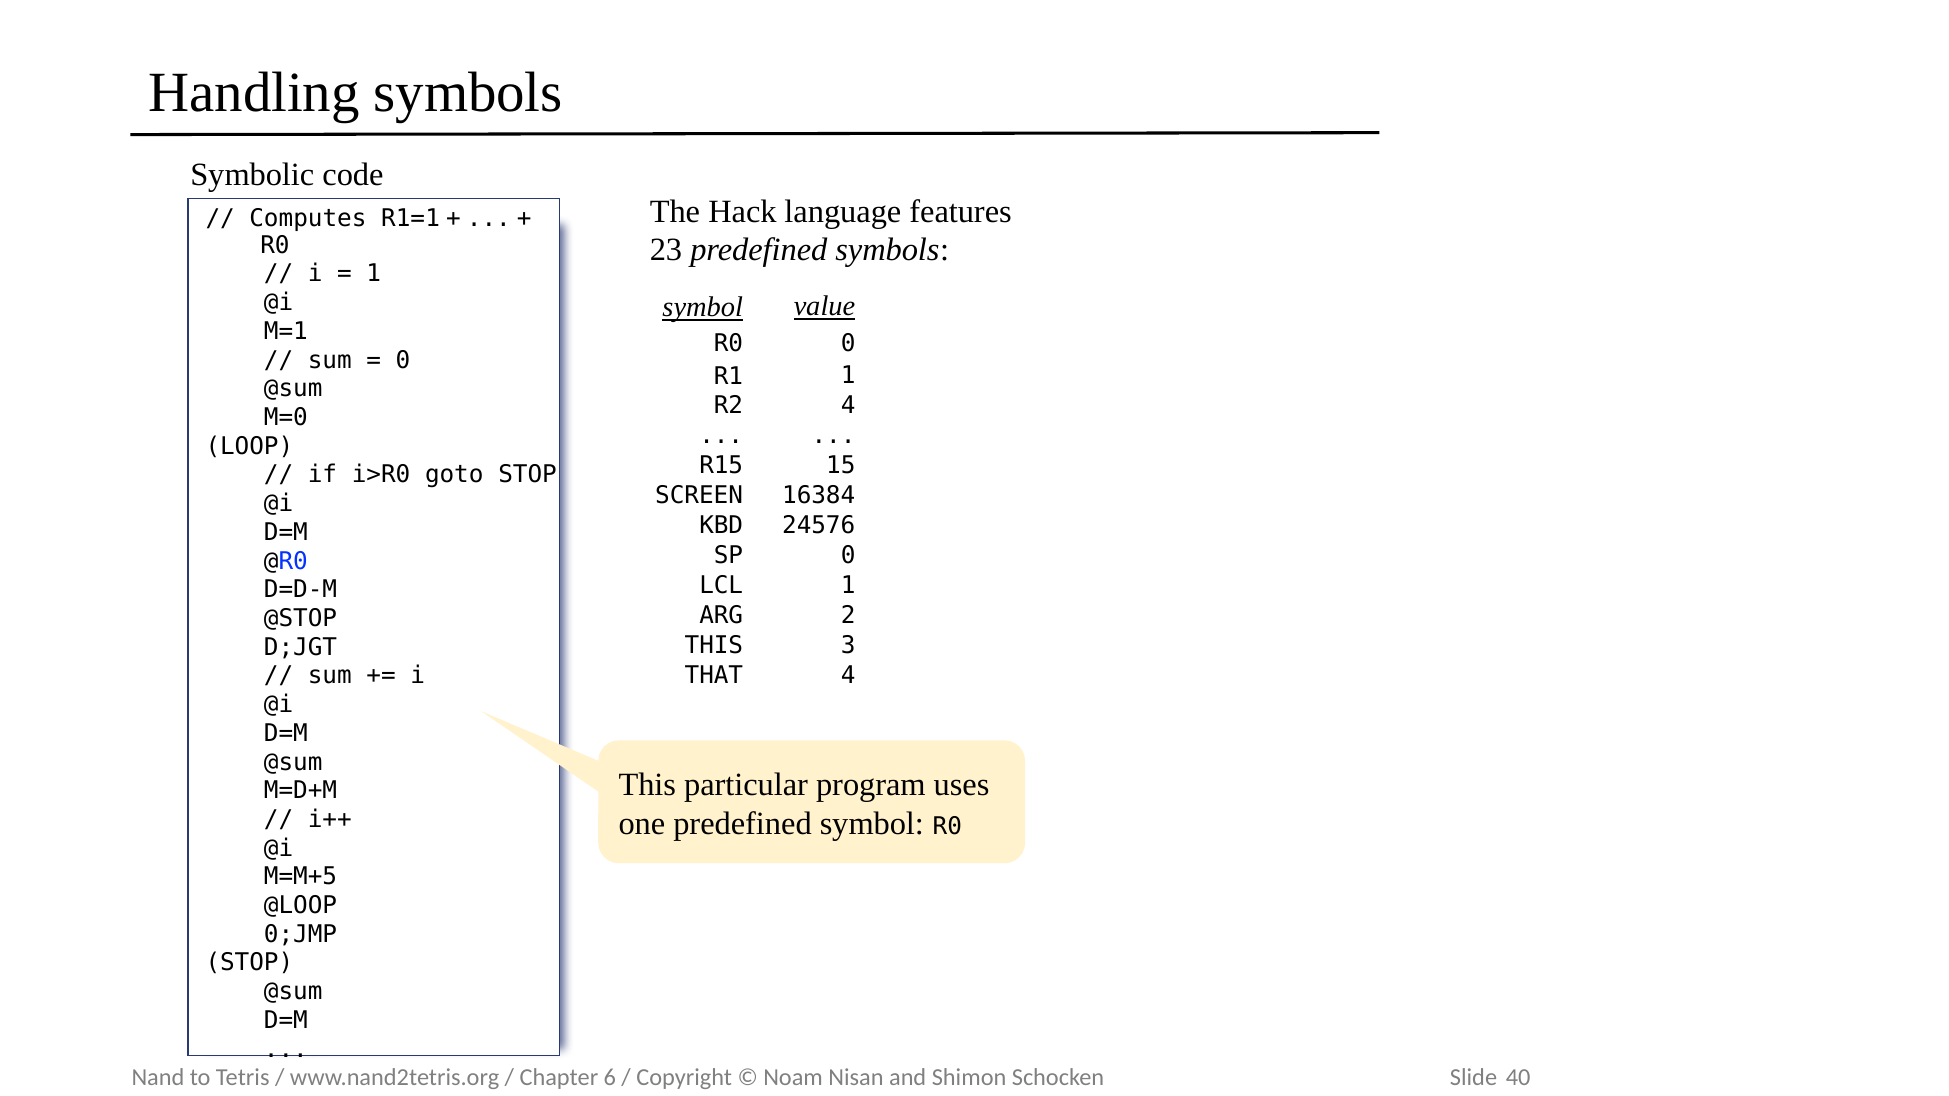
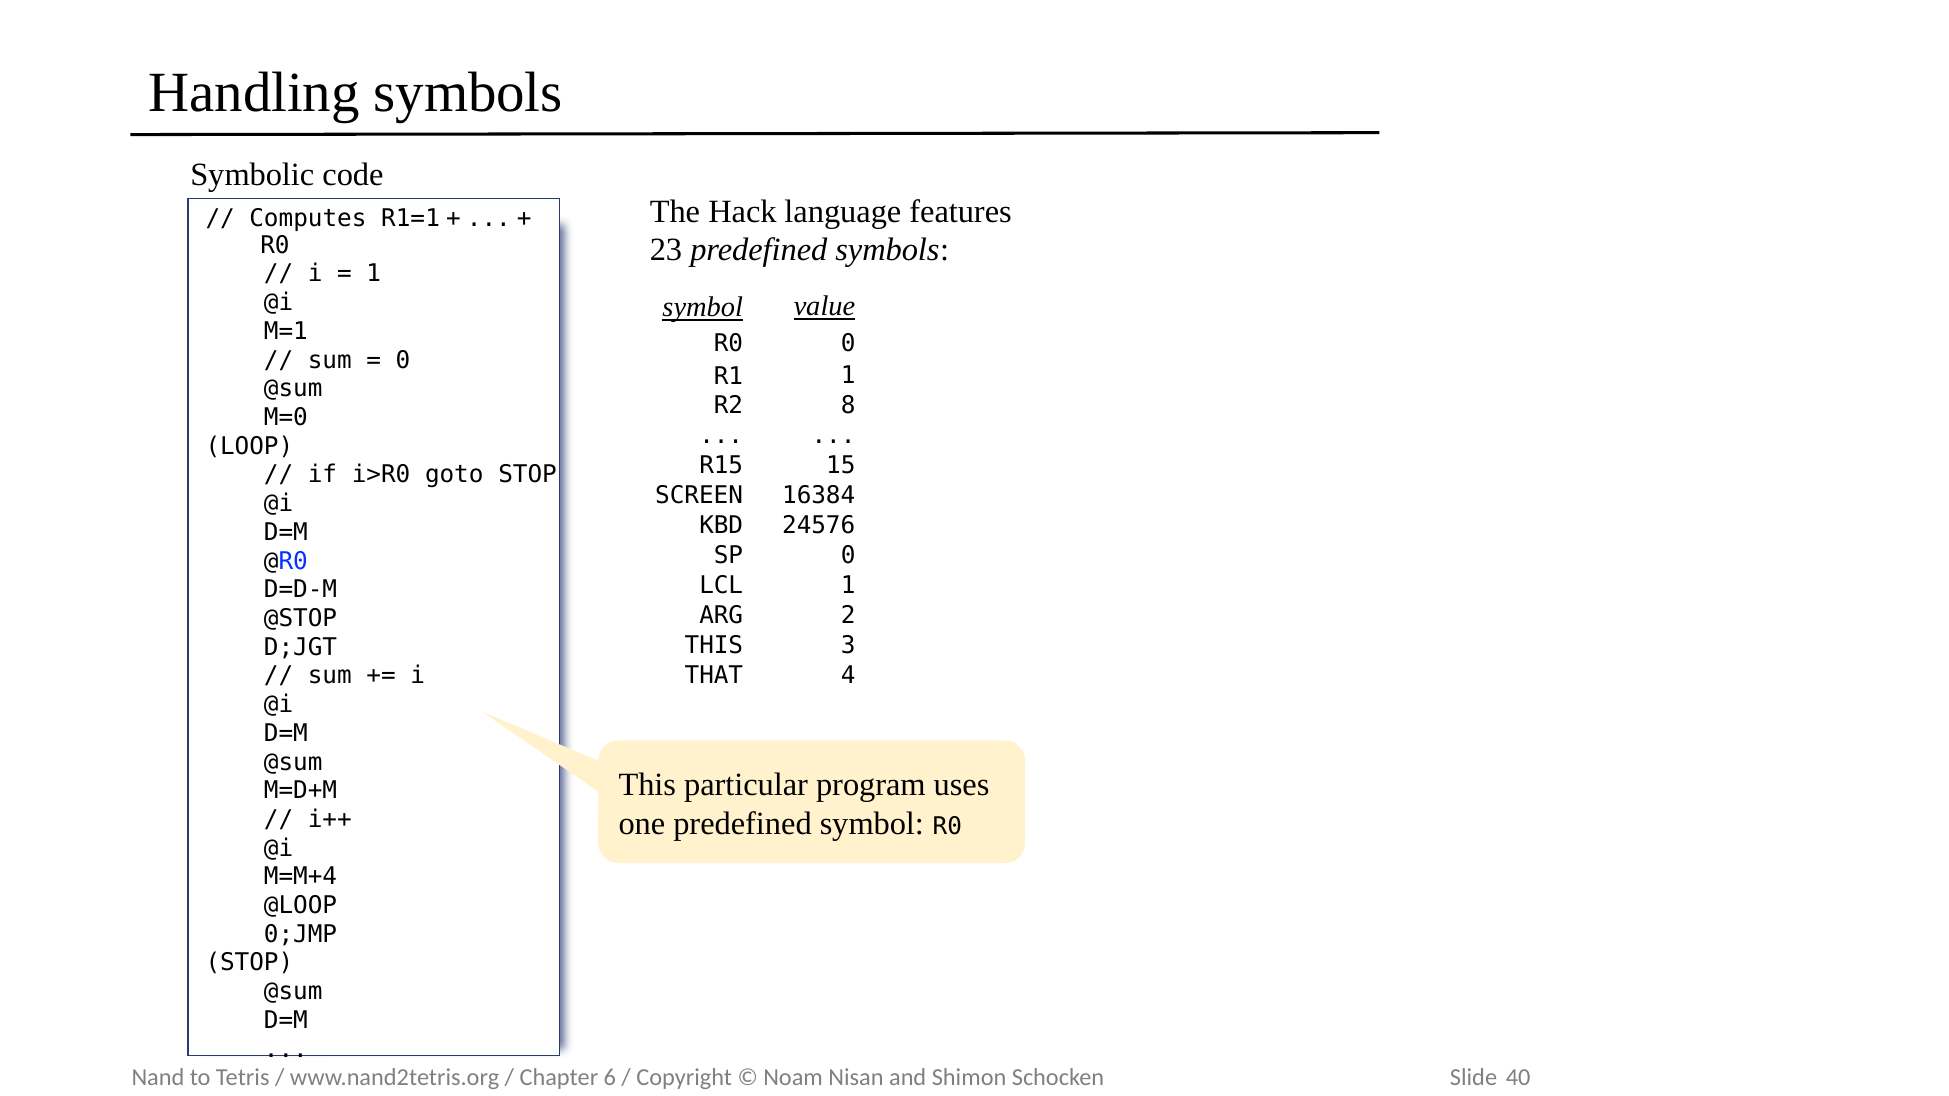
R2 4: 4 -> 8
M=M+5: M=M+5 -> M=M+4
